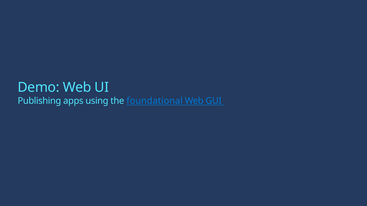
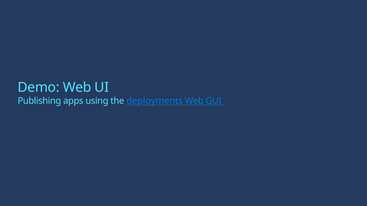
foundational: foundational -> deployments
